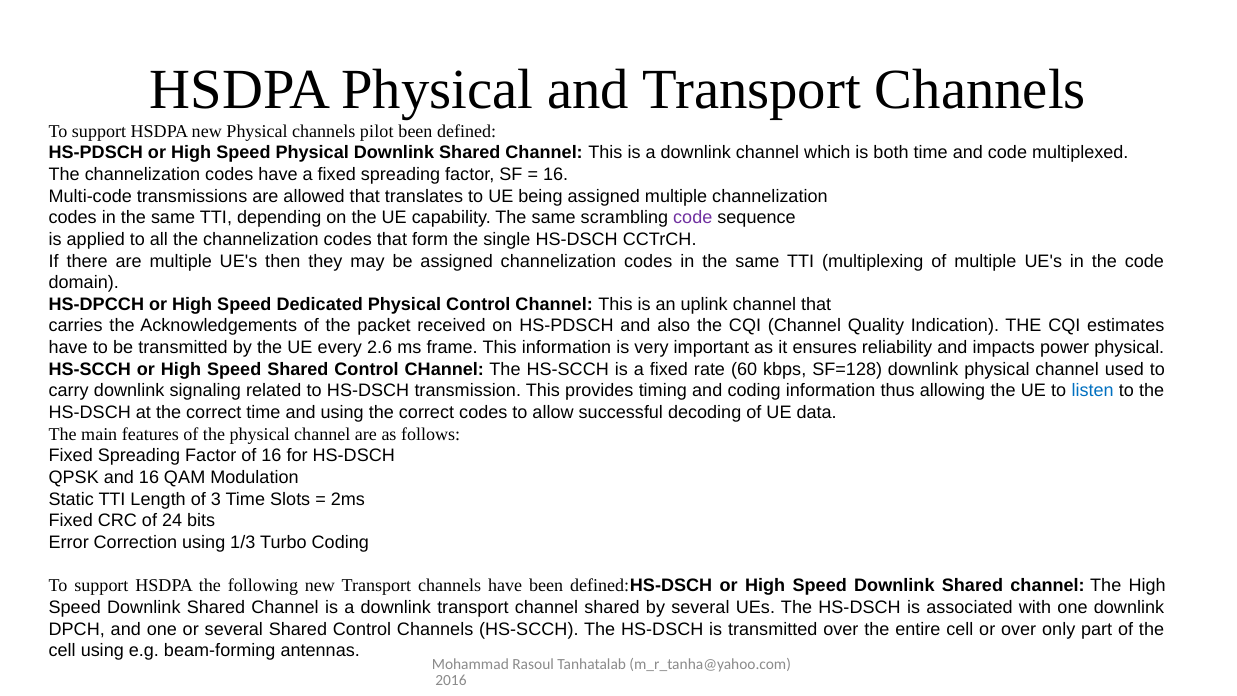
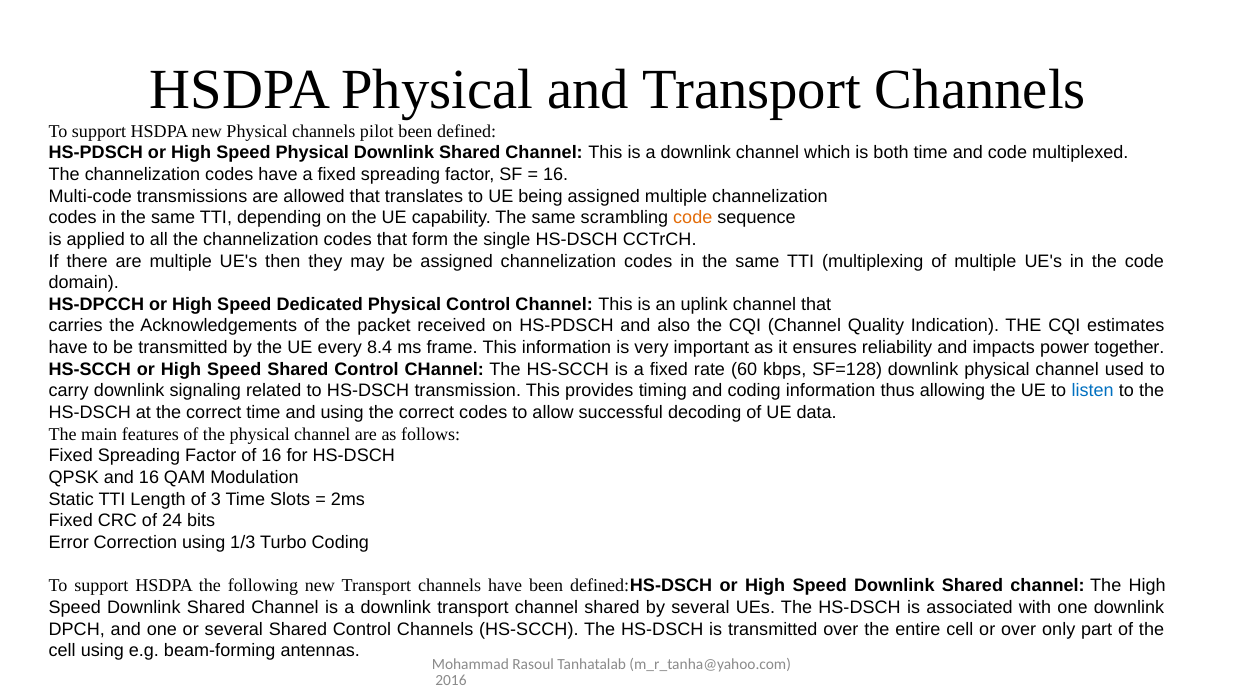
code at (693, 218) colour: purple -> orange
2.6: 2.6 -> 8.4
power physical: physical -> together
